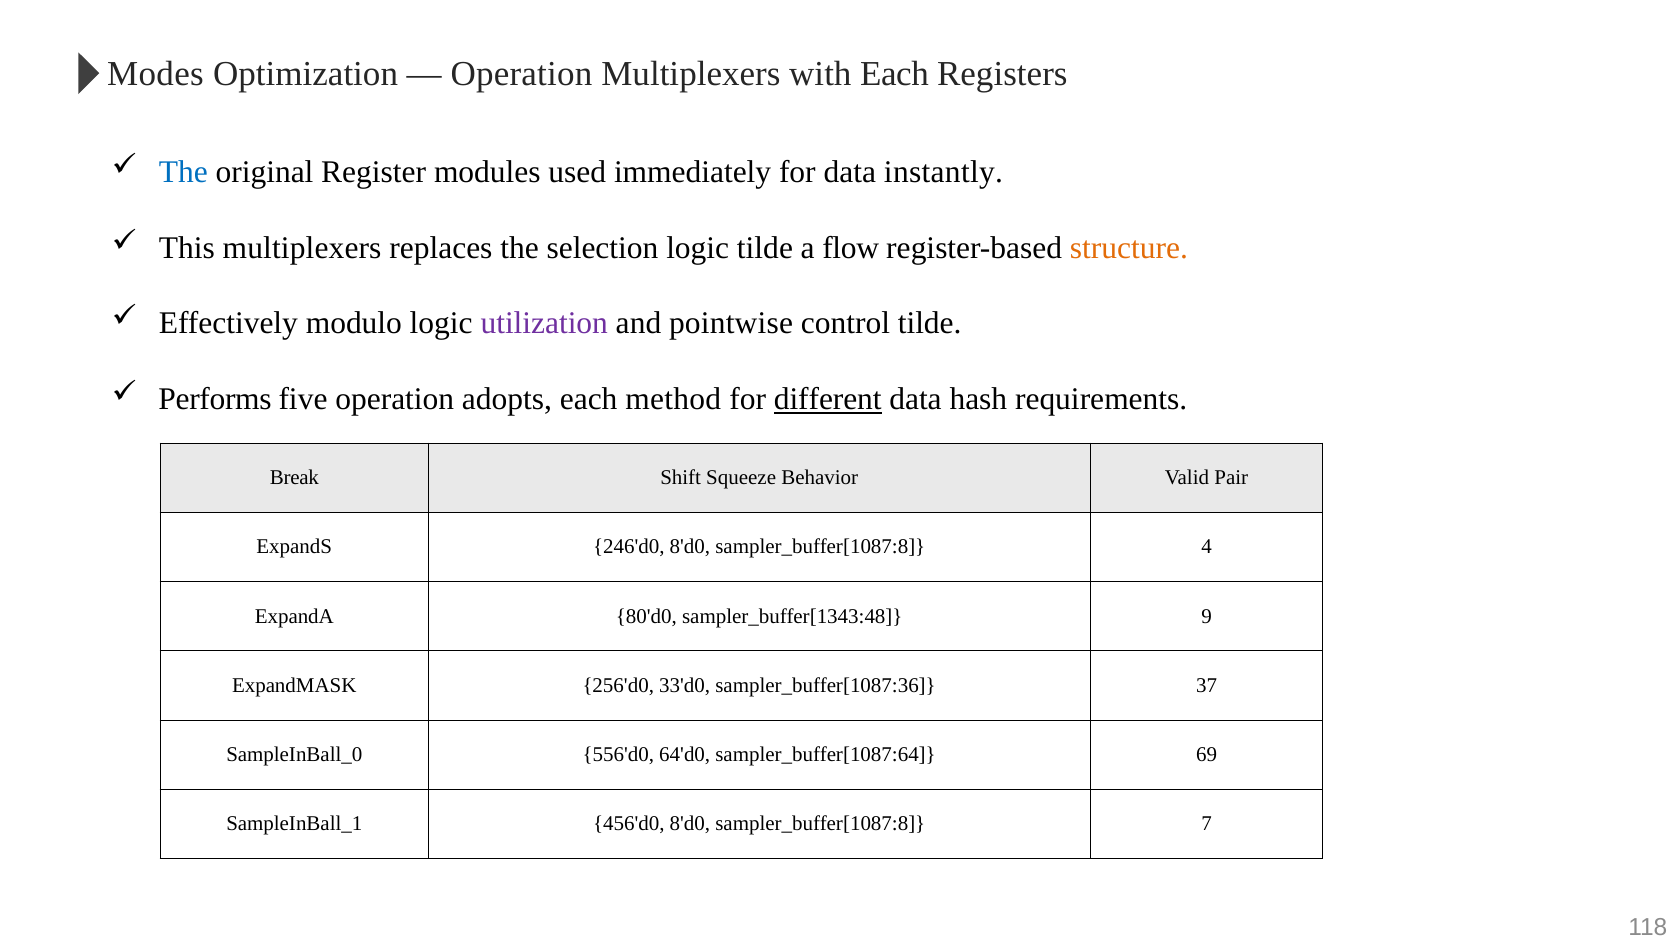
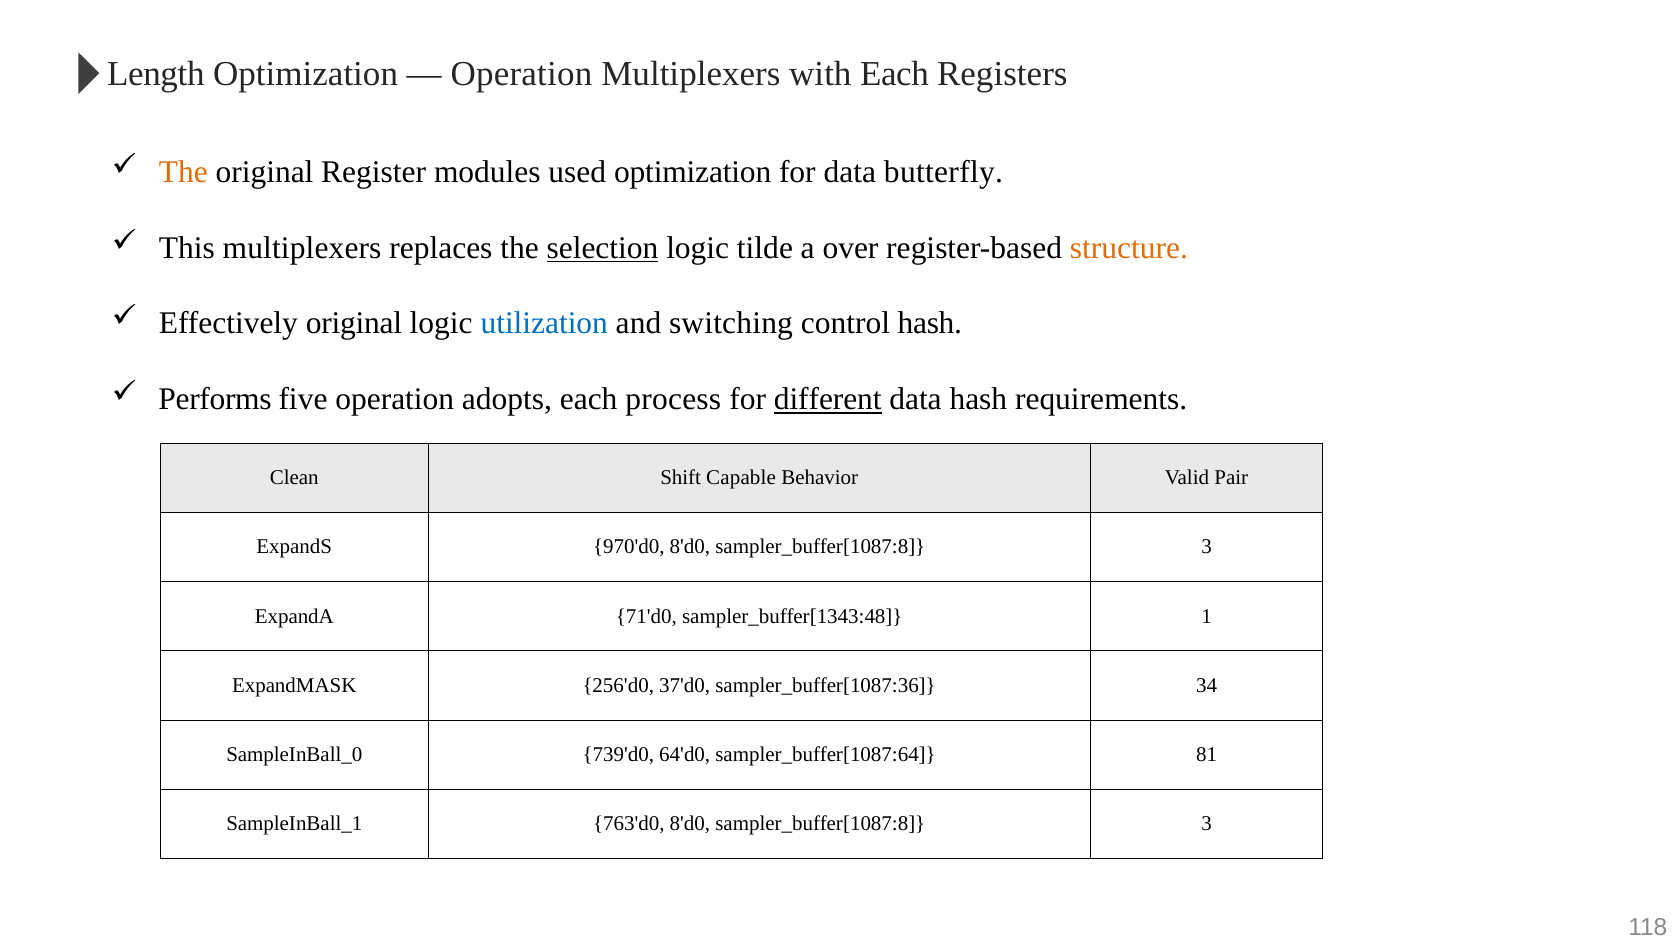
Modes: Modes -> Length
The at (183, 172) colour: blue -> orange
used immediately: immediately -> optimization
instantly: instantly -> butterfly
selection underline: none -> present
flow: flow -> over
Effectively modulo: modulo -> original
utilization colour: purple -> blue
pointwise: pointwise -> switching
control tilde: tilde -> hash
method: method -> process
Break: Break -> Clean
Squeeze: Squeeze -> Capable
246'd0: 246'd0 -> 970'd0
4 at (1207, 547): 4 -> 3
80'd0: 80'd0 -> 71'd0
9: 9 -> 1
33'd0: 33'd0 -> 37'd0
37: 37 -> 34
556'd0: 556'd0 -> 739'd0
69: 69 -> 81
456'd0: 456'd0 -> 763'd0
7 at (1207, 824): 7 -> 3
